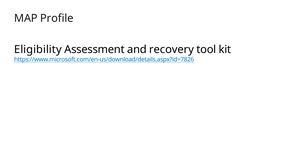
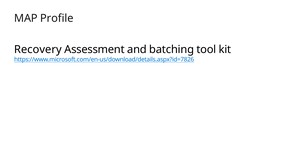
Eligibility: Eligibility -> Recovery
recovery: recovery -> batching
